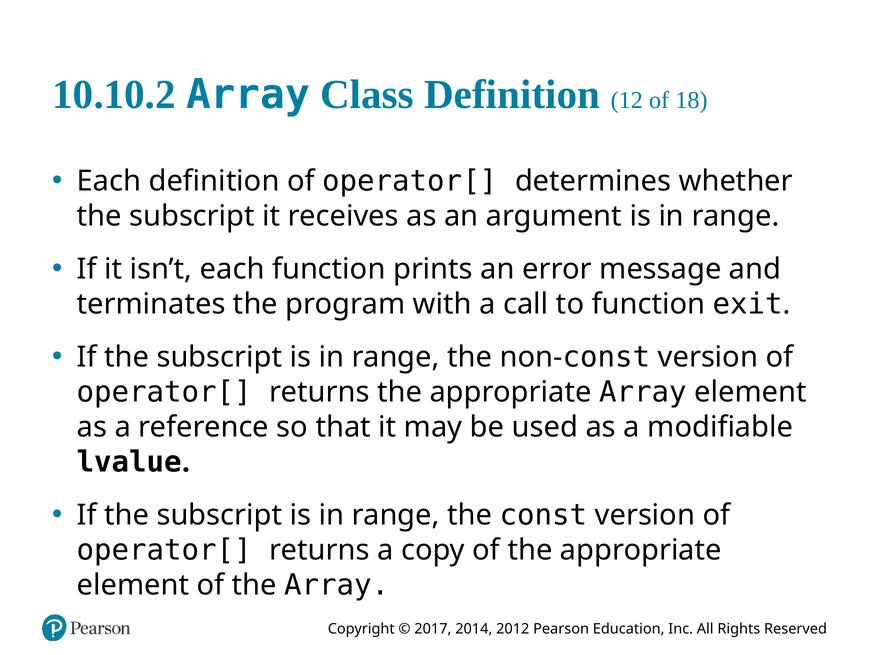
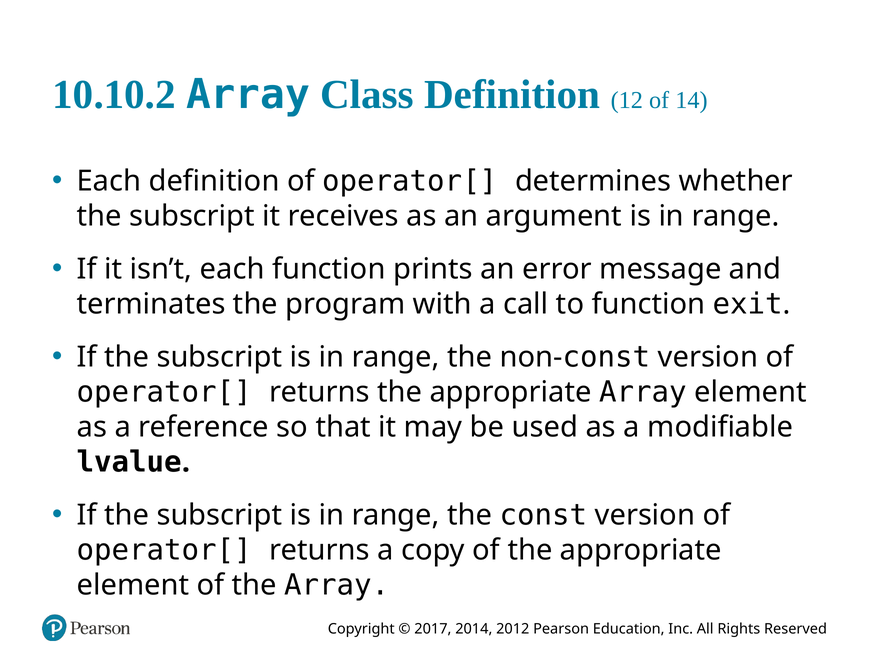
18: 18 -> 14
